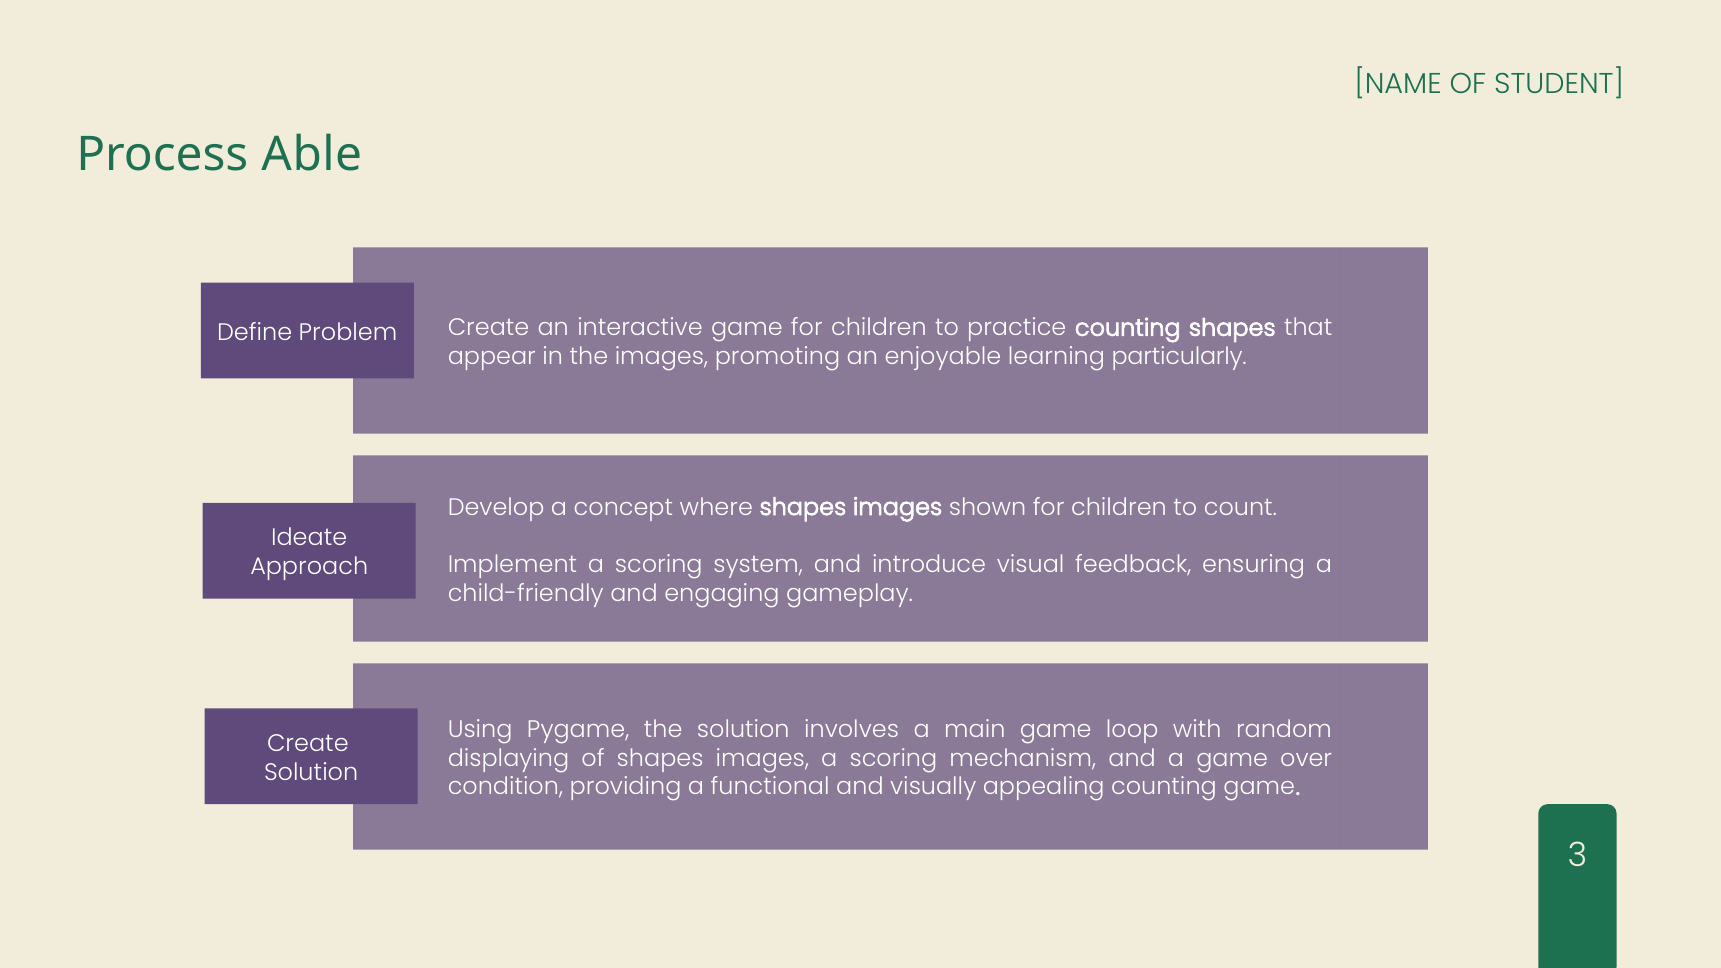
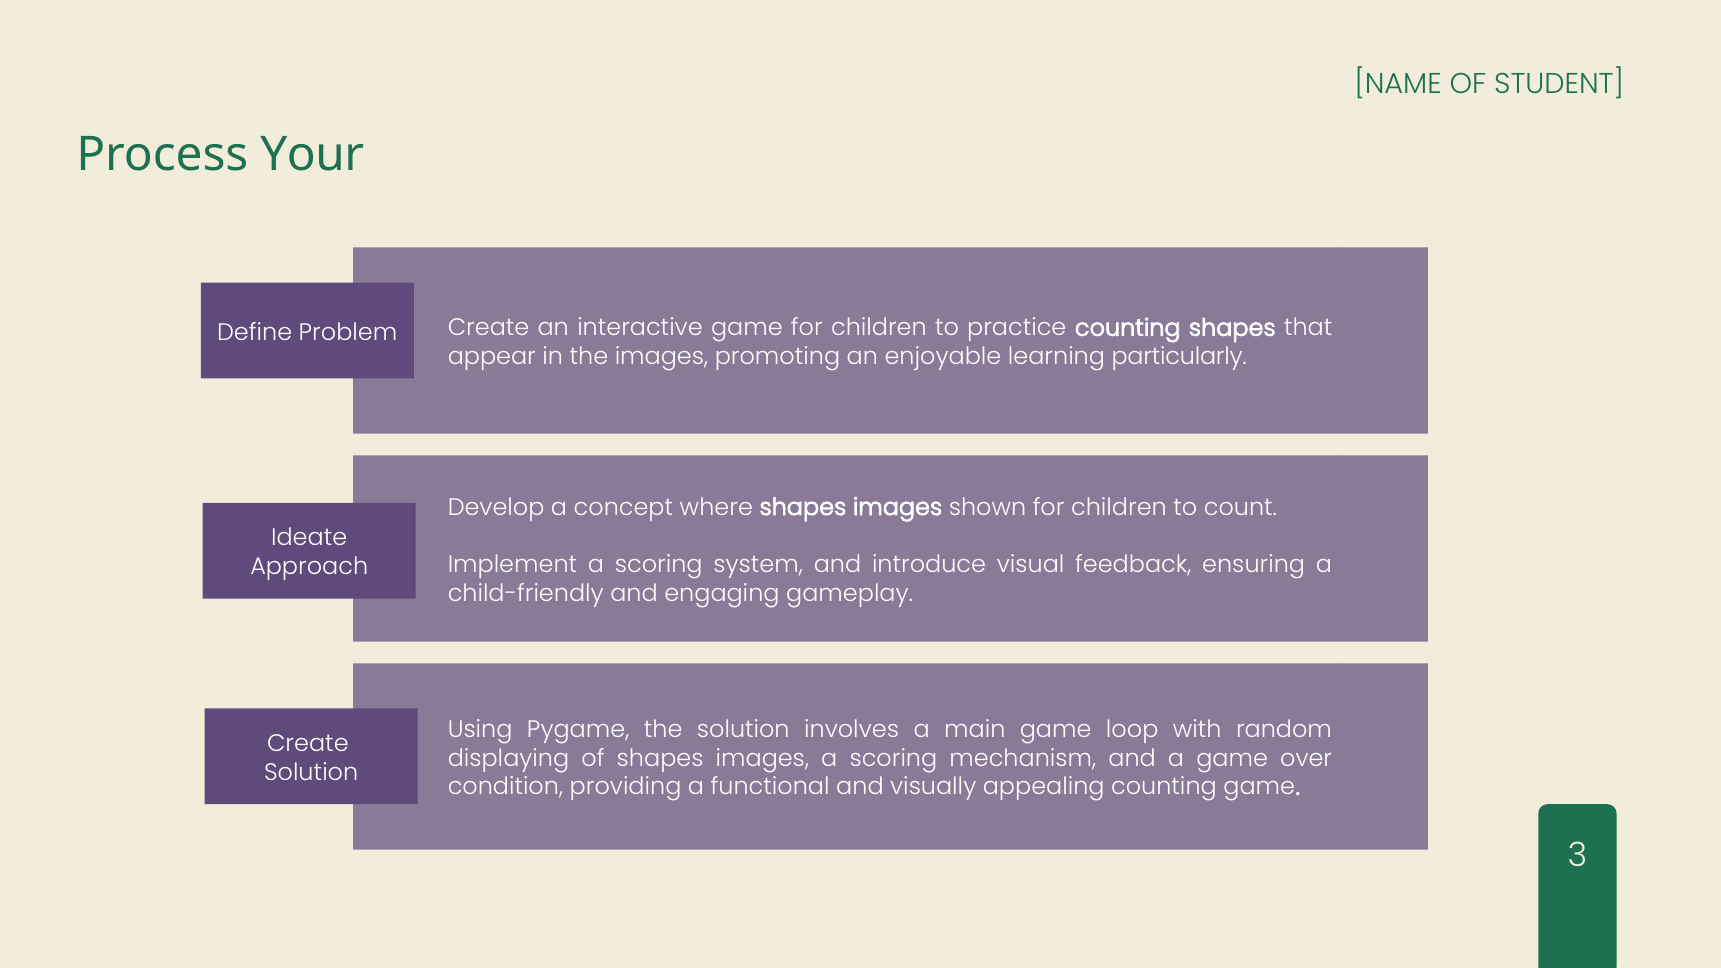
Able: Able -> Your
